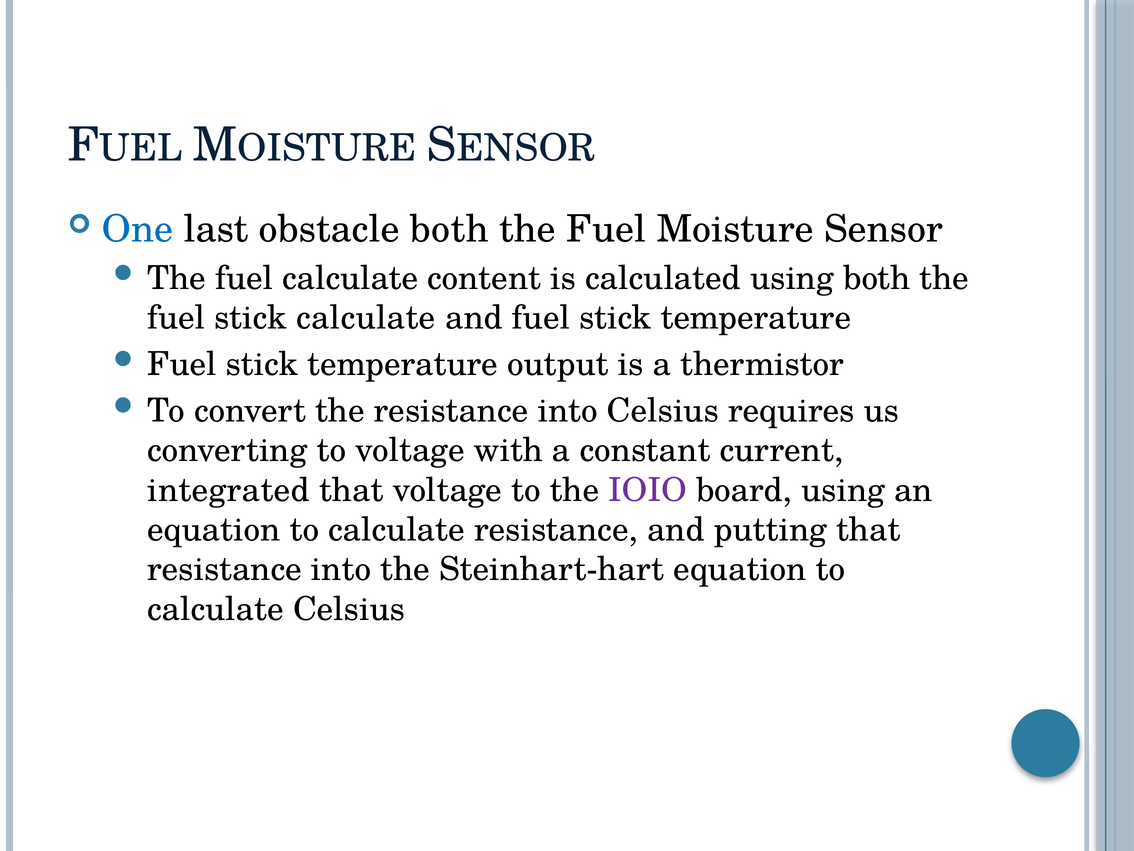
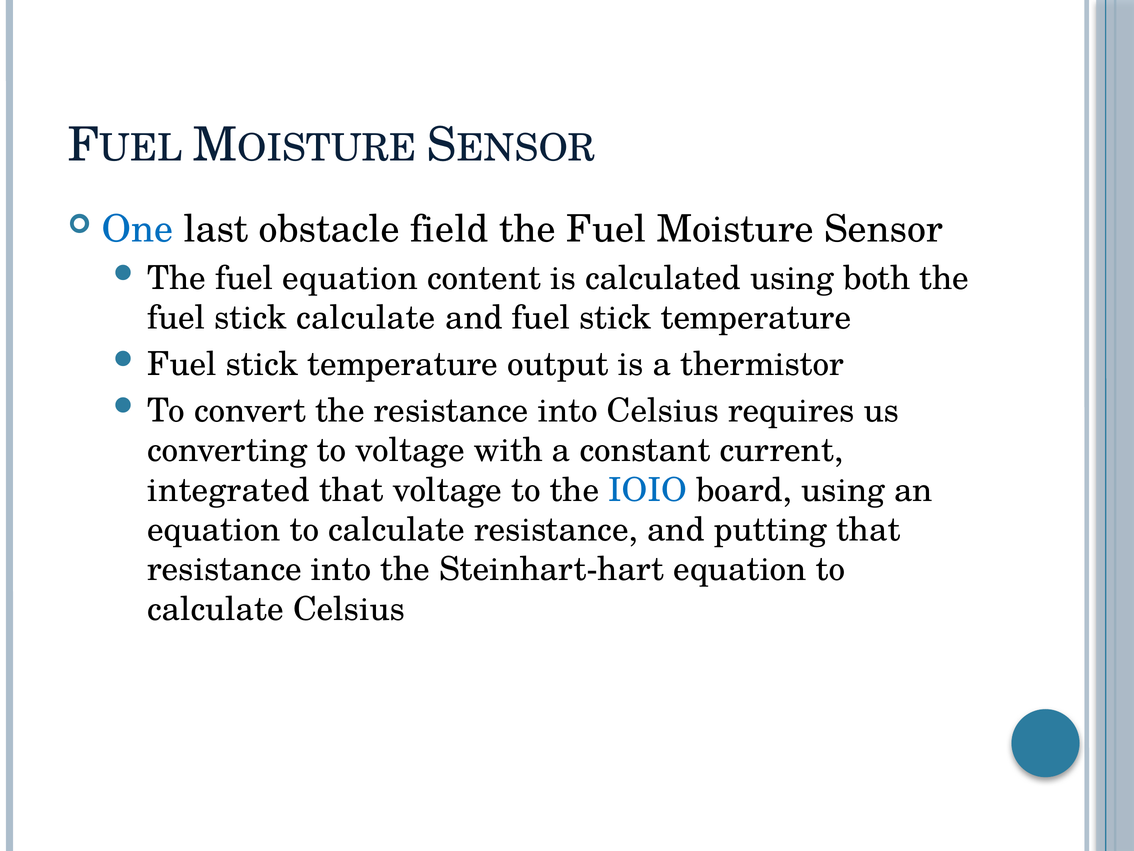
obstacle both: both -> field
fuel calculate: calculate -> equation
IOIO colour: purple -> blue
